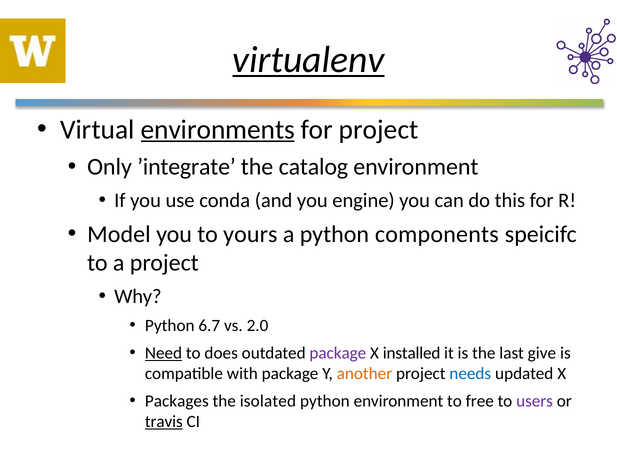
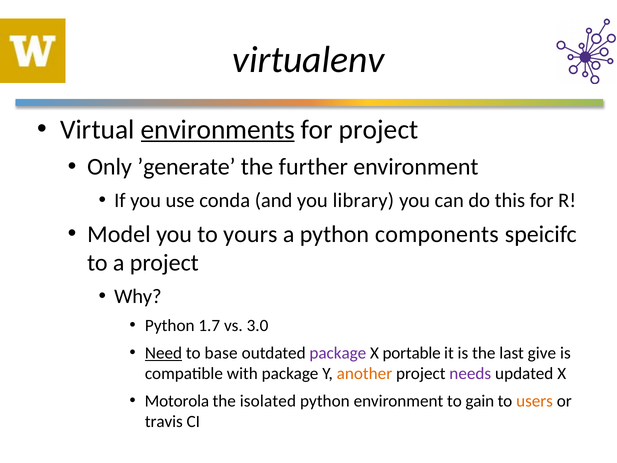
virtualenv underline: present -> none
’integrate: ’integrate -> ’generate
catalog: catalog -> further
engine: engine -> library
6.7: 6.7 -> 1.7
2.0: 2.0 -> 3.0
does: does -> base
installed: installed -> portable
needs colour: blue -> purple
Packages: Packages -> Motorola
free: free -> gain
users colour: purple -> orange
travis underline: present -> none
